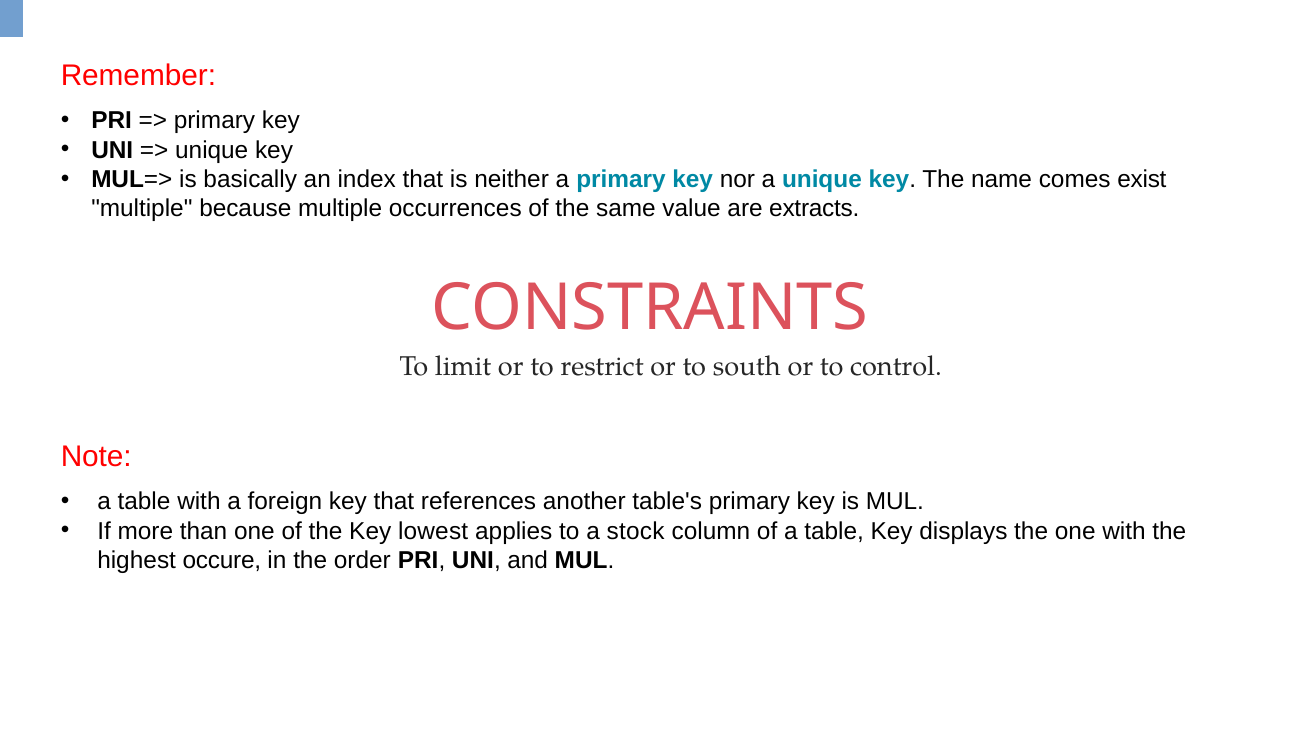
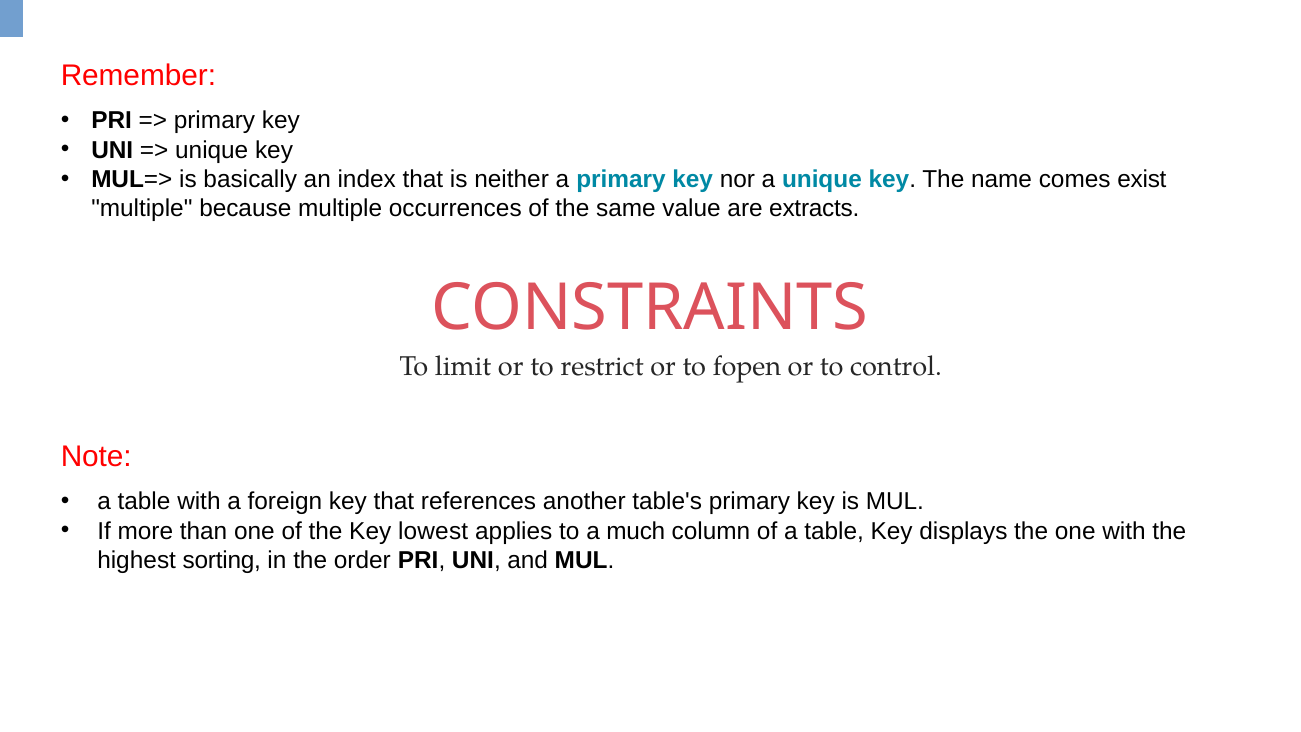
south: south -> fopen
stock: stock -> much
occure: occure -> sorting
